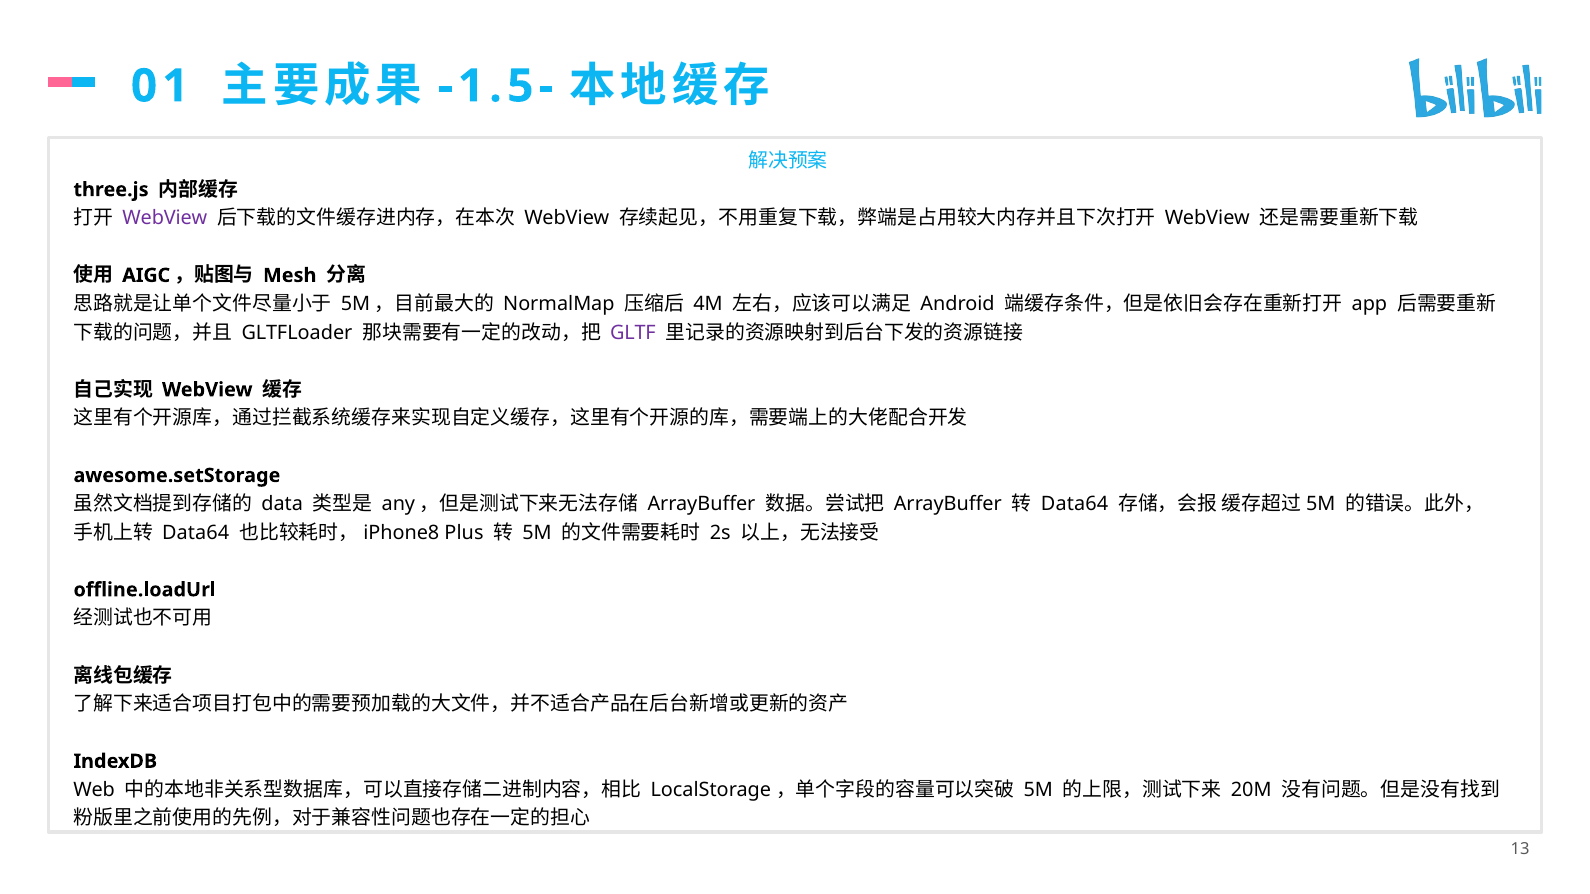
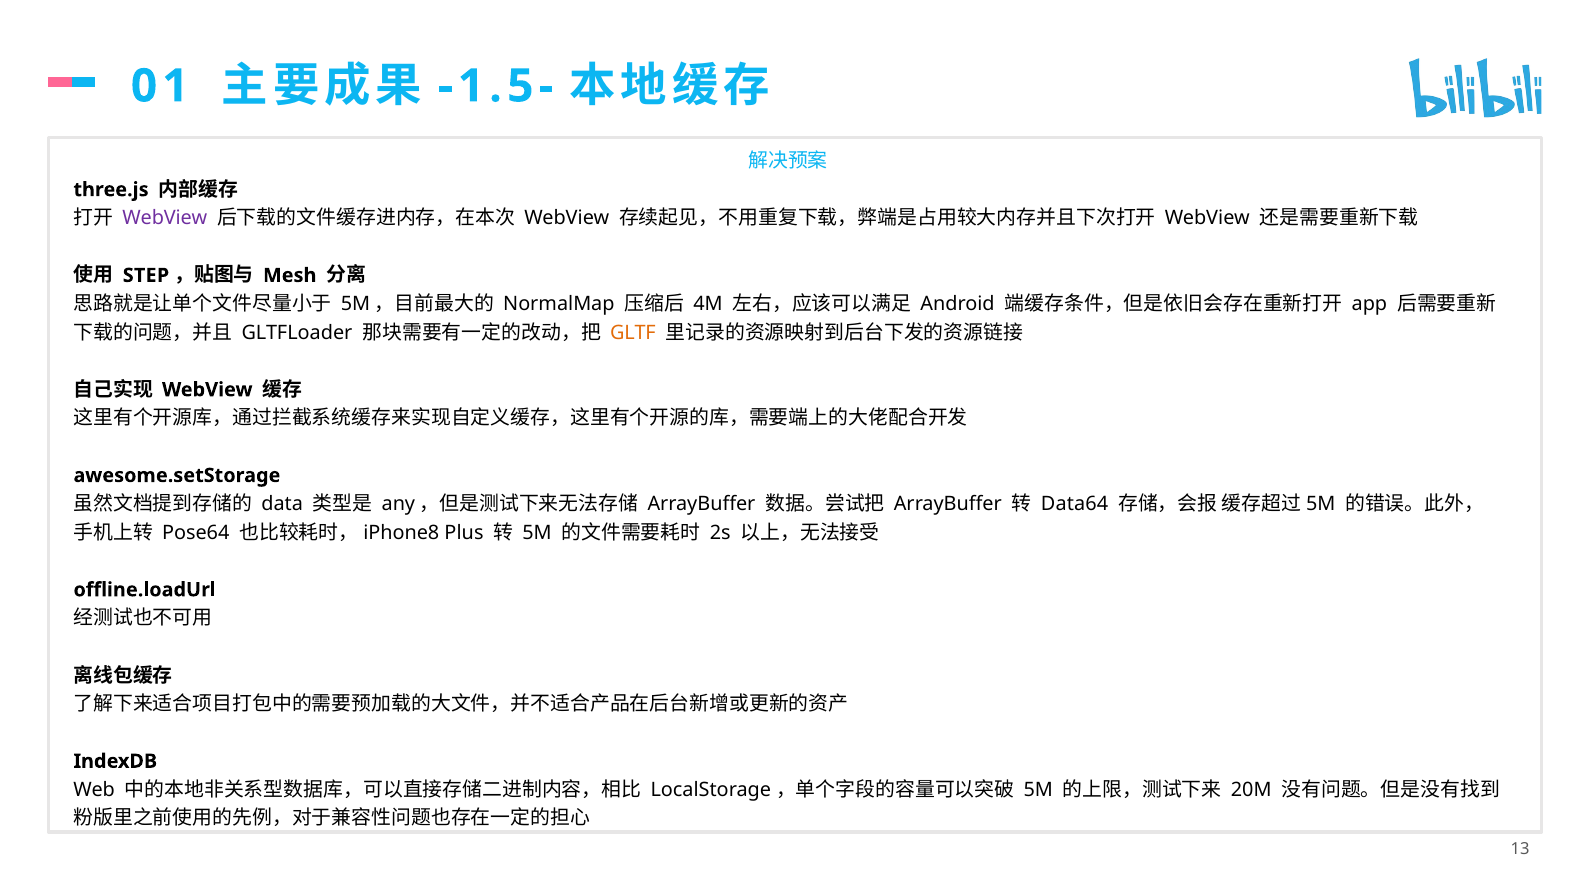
AIGC: AIGC -> STEP
GLTF colour: purple -> orange
Data64 at (196, 533): Data64 -> Pose64
